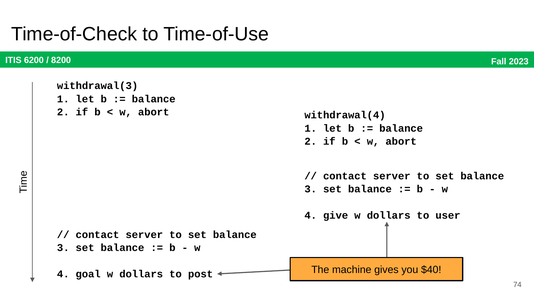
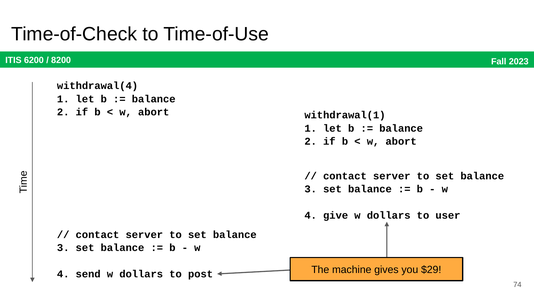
withdrawal(3: withdrawal(3 -> withdrawal(4
withdrawal(4: withdrawal(4 -> withdrawal(1
goal: goal -> send
$40: $40 -> $29
